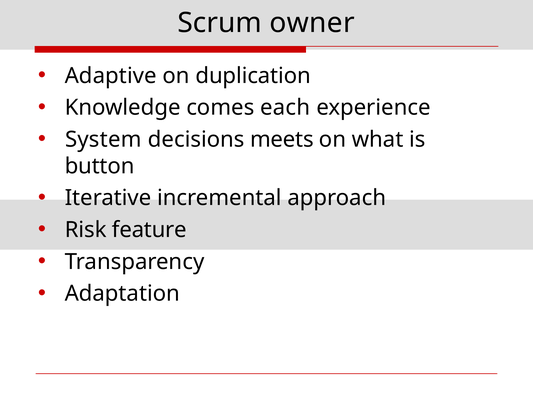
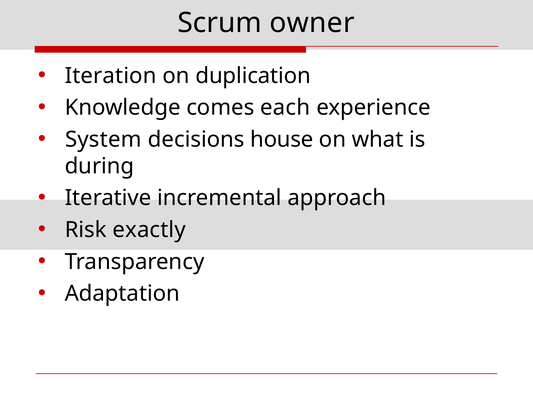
Adaptive: Adaptive -> Iteration
meets: meets -> house
button: button -> during
feature: feature -> exactly
